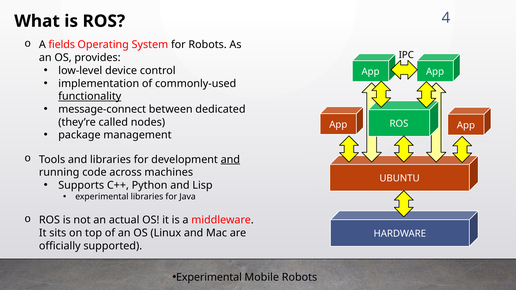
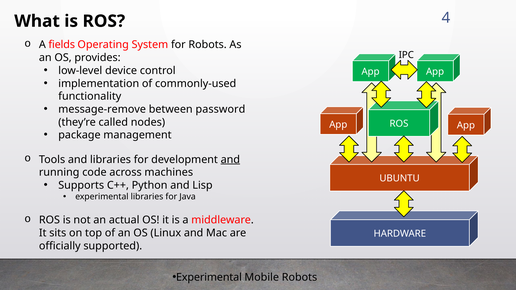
functionality underline: present -> none
message-connect: message-connect -> message-remove
dedicated: dedicated -> password
